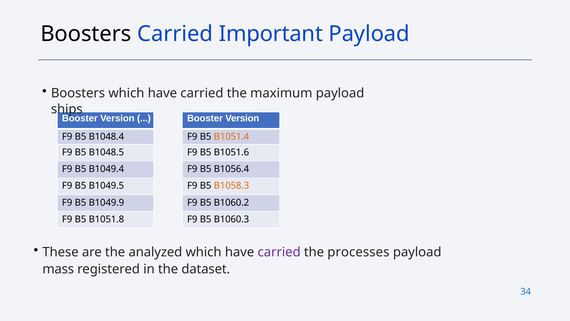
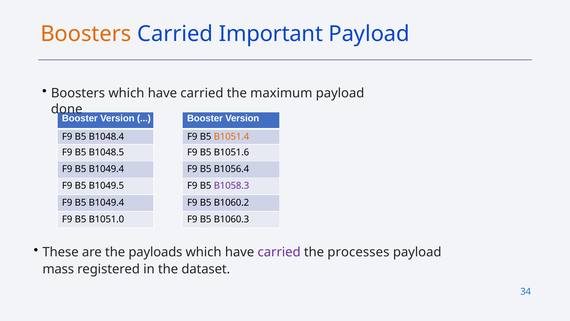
Boosters at (86, 34) colour: black -> orange
ships: ships -> done
B1058.3 colour: orange -> purple
B1049.9 at (106, 202): B1049.9 -> B1049.4
B1051.8: B1051.8 -> B1051.0
analyzed: analyzed -> payloads
